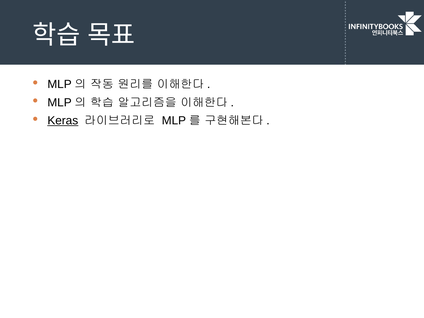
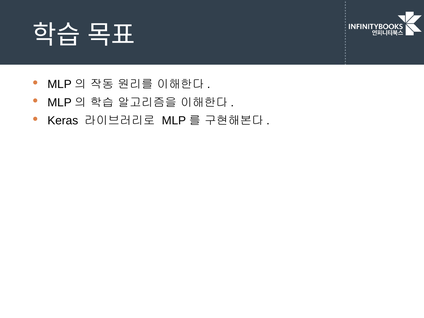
Keras underline: present -> none
